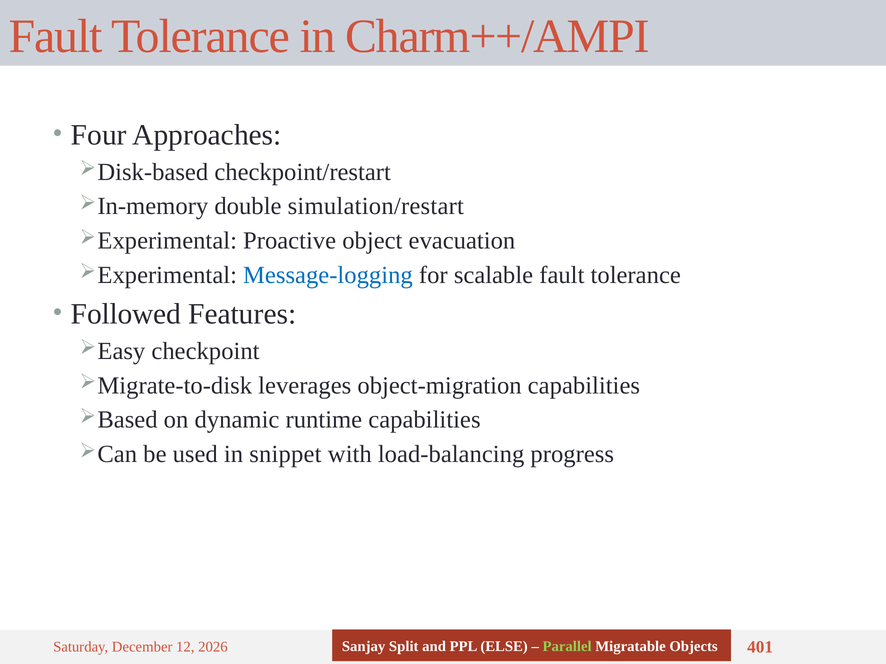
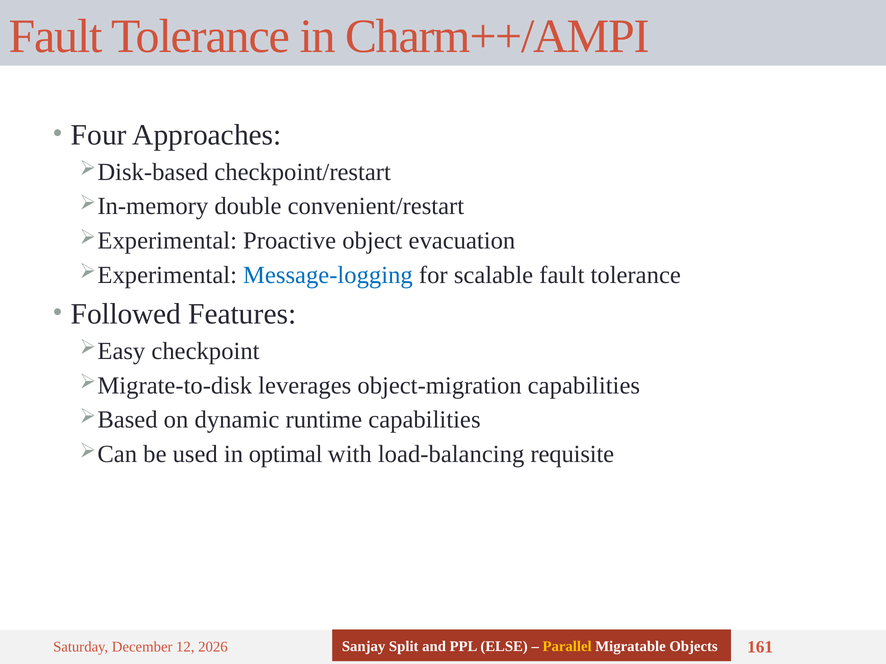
simulation/restart: simulation/restart -> convenient/restart
snippet: snippet -> optimal
progress: progress -> requisite
Parallel colour: light green -> yellow
401: 401 -> 161
